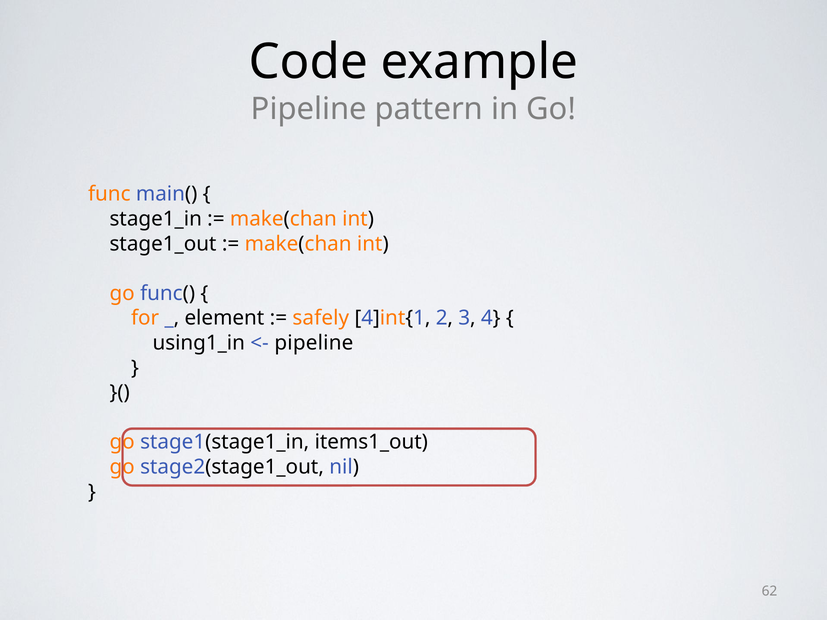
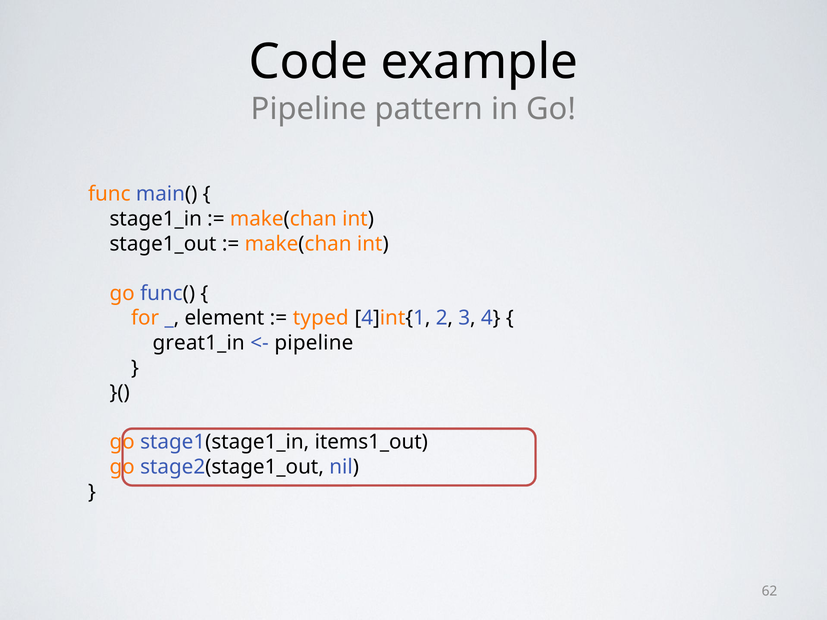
safely: safely -> typed
using1_in: using1_in -> great1_in
